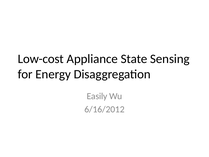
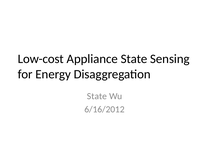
Easily at (97, 96): Easily -> State
